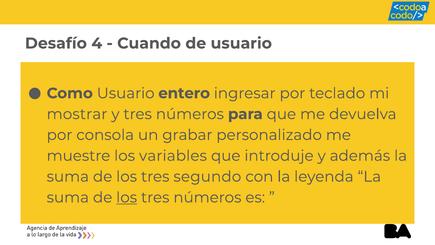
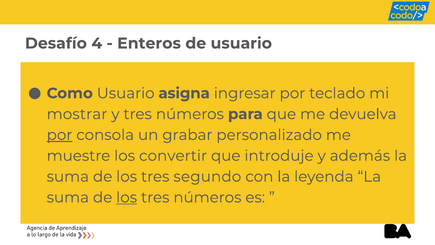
Cuando: Cuando -> Enteros
entero: entero -> asigna
por at (60, 135) underline: none -> present
variables: variables -> convertir
